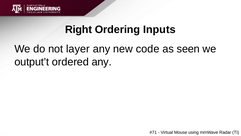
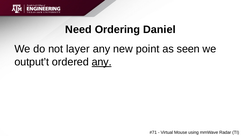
Right: Right -> Need
Inputs: Inputs -> Daniel
code: code -> point
any at (102, 62) underline: none -> present
